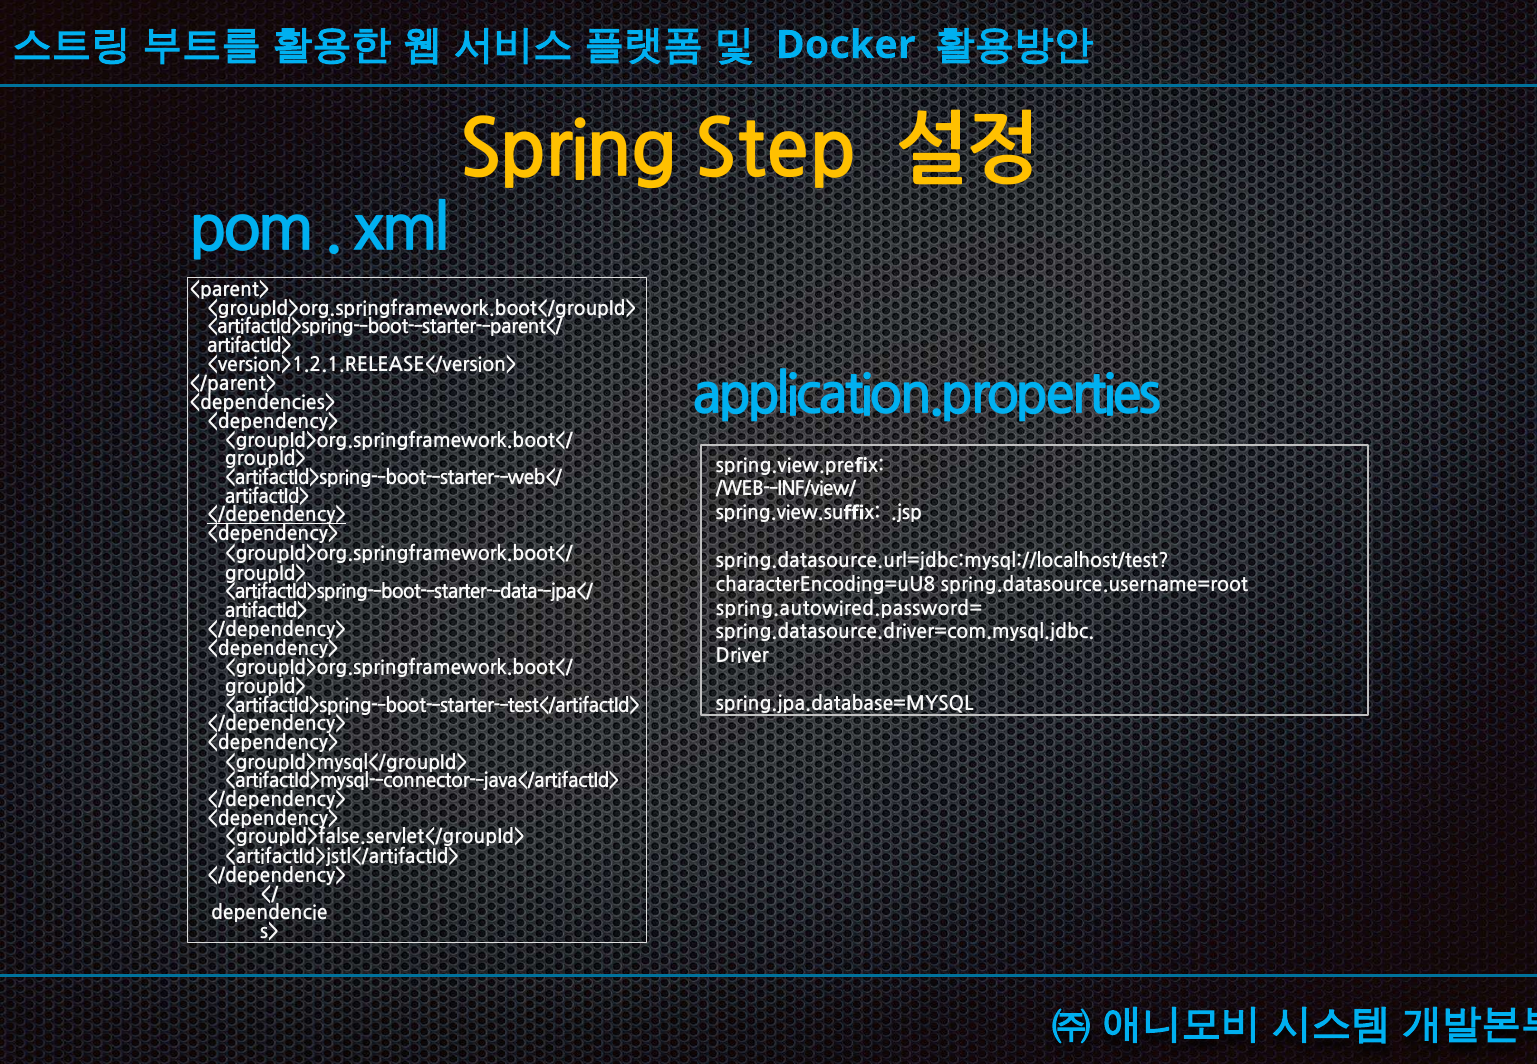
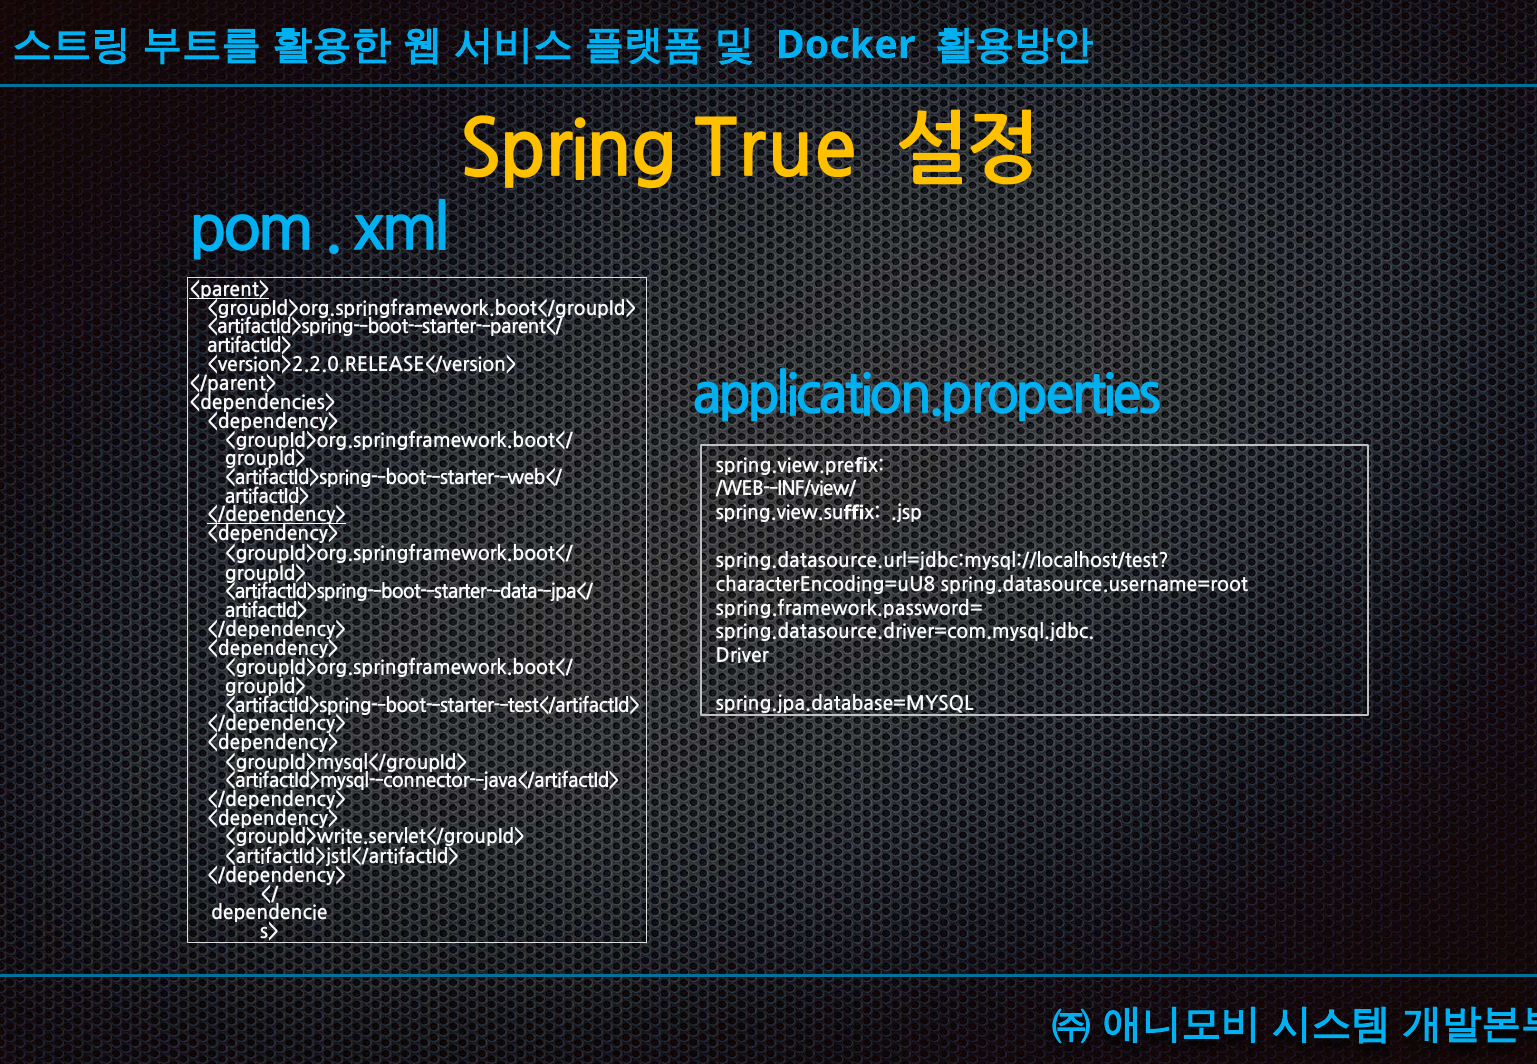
Step: Step -> True
<parent> underline: none -> present
<version>1.2.1.RELEASE</version>: <version>1.2.1.RELEASE</version> -> <version>2.2.0.RELEASE</version>
spring.autowired.password=: spring.autowired.password= -> spring.framework.password=
<groupId>false.servlet</groupId>: <groupId>false.servlet</groupId> -> <groupId>write.servlet</groupId>
